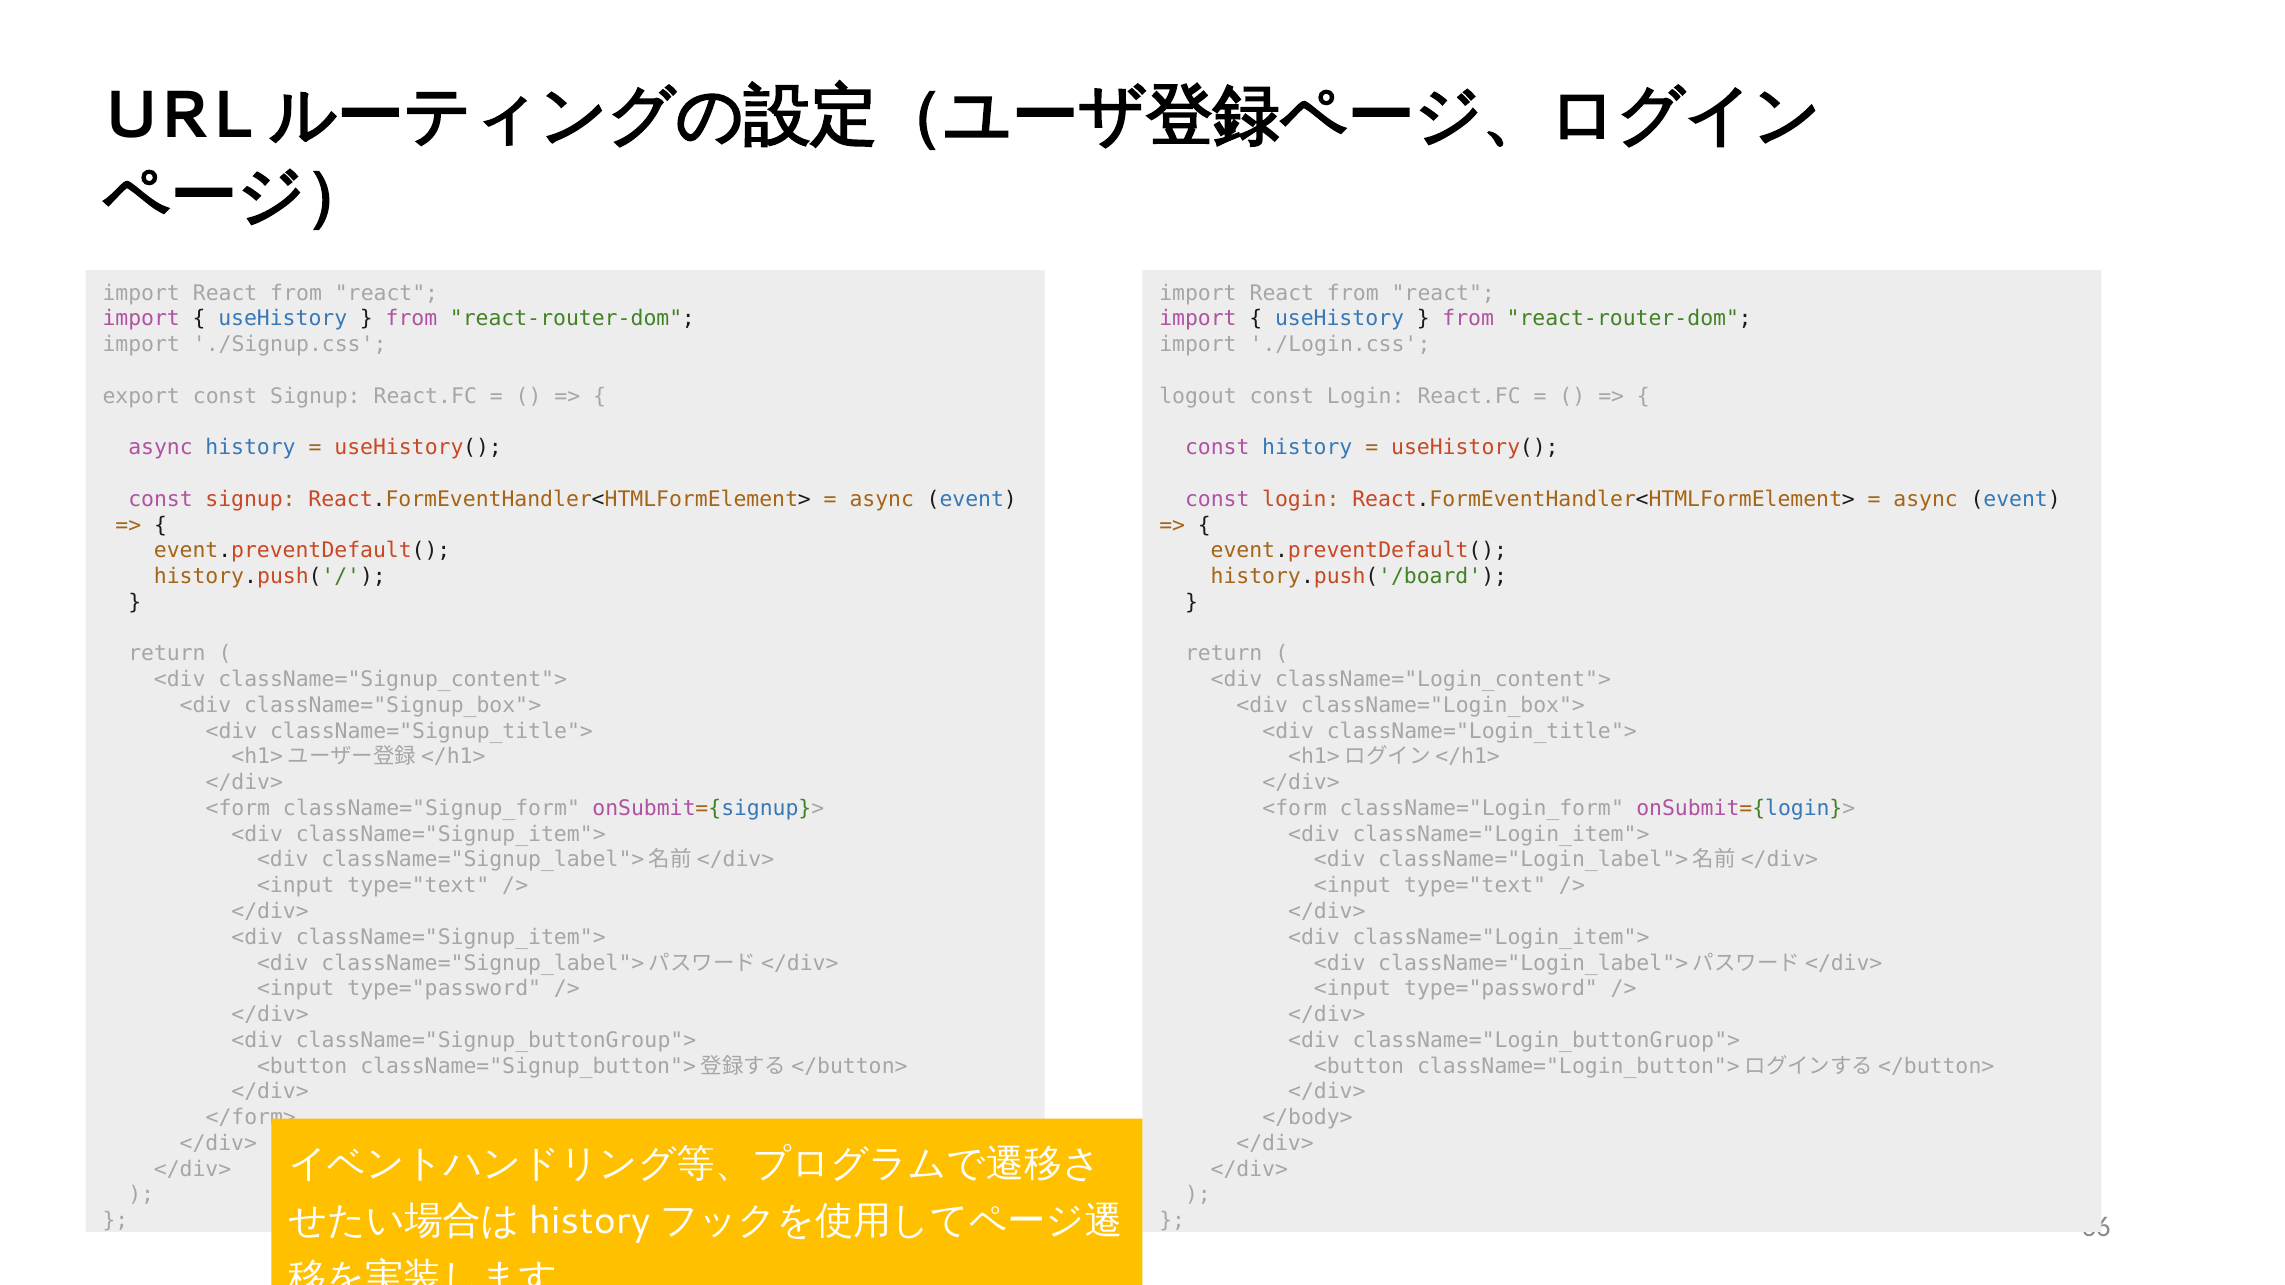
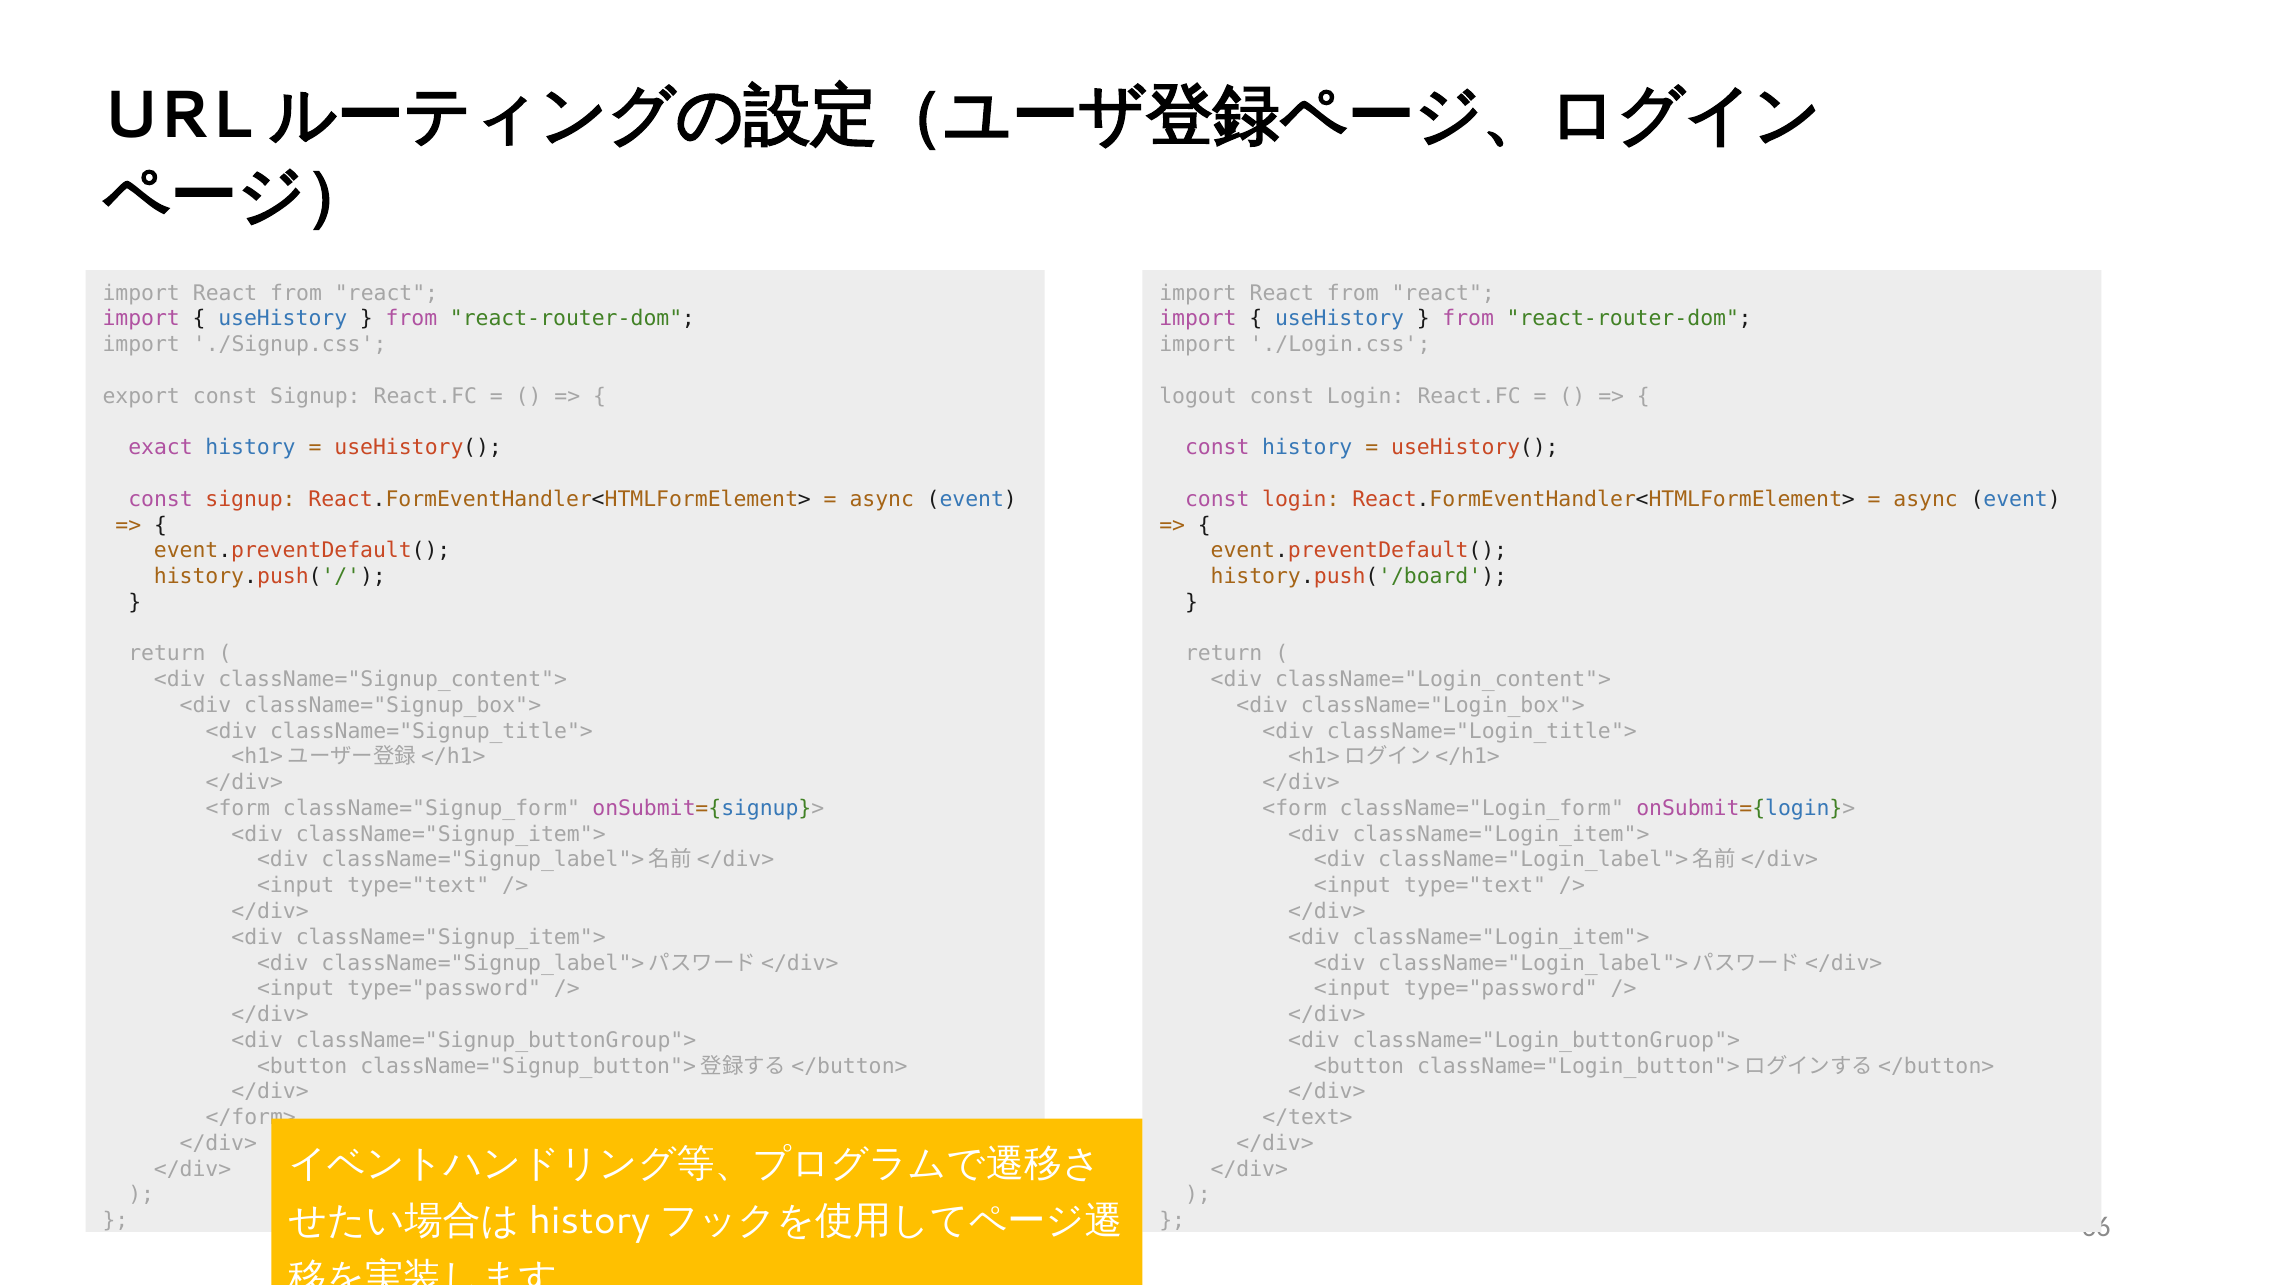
async at (160, 448): async -> exact
</body>: </body> -> </text>
